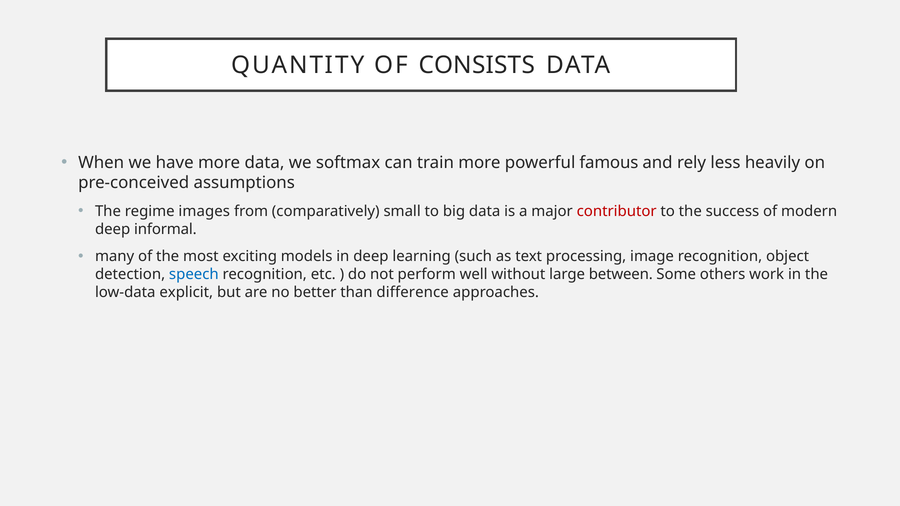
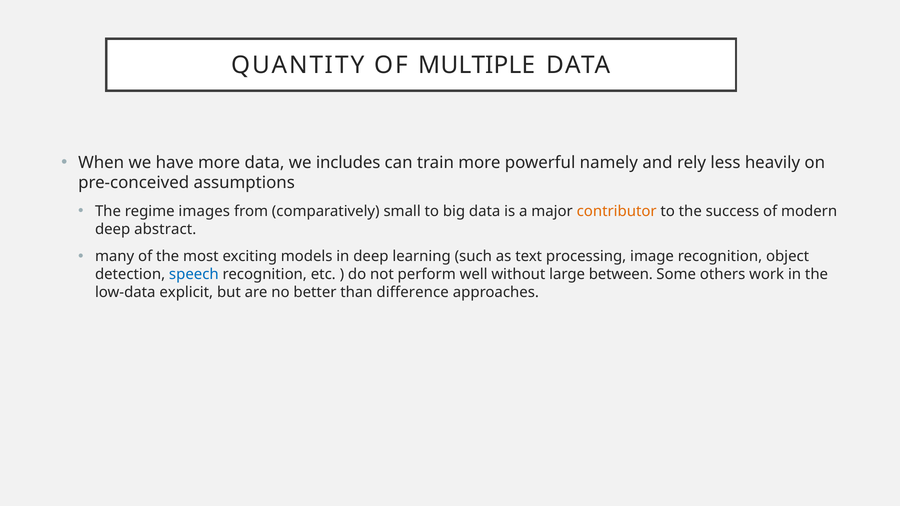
CONSISTS: CONSISTS -> MULTIPLE
softmax: softmax -> includes
famous: famous -> namely
contributor colour: red -> orange
informal: informal -> abstract
